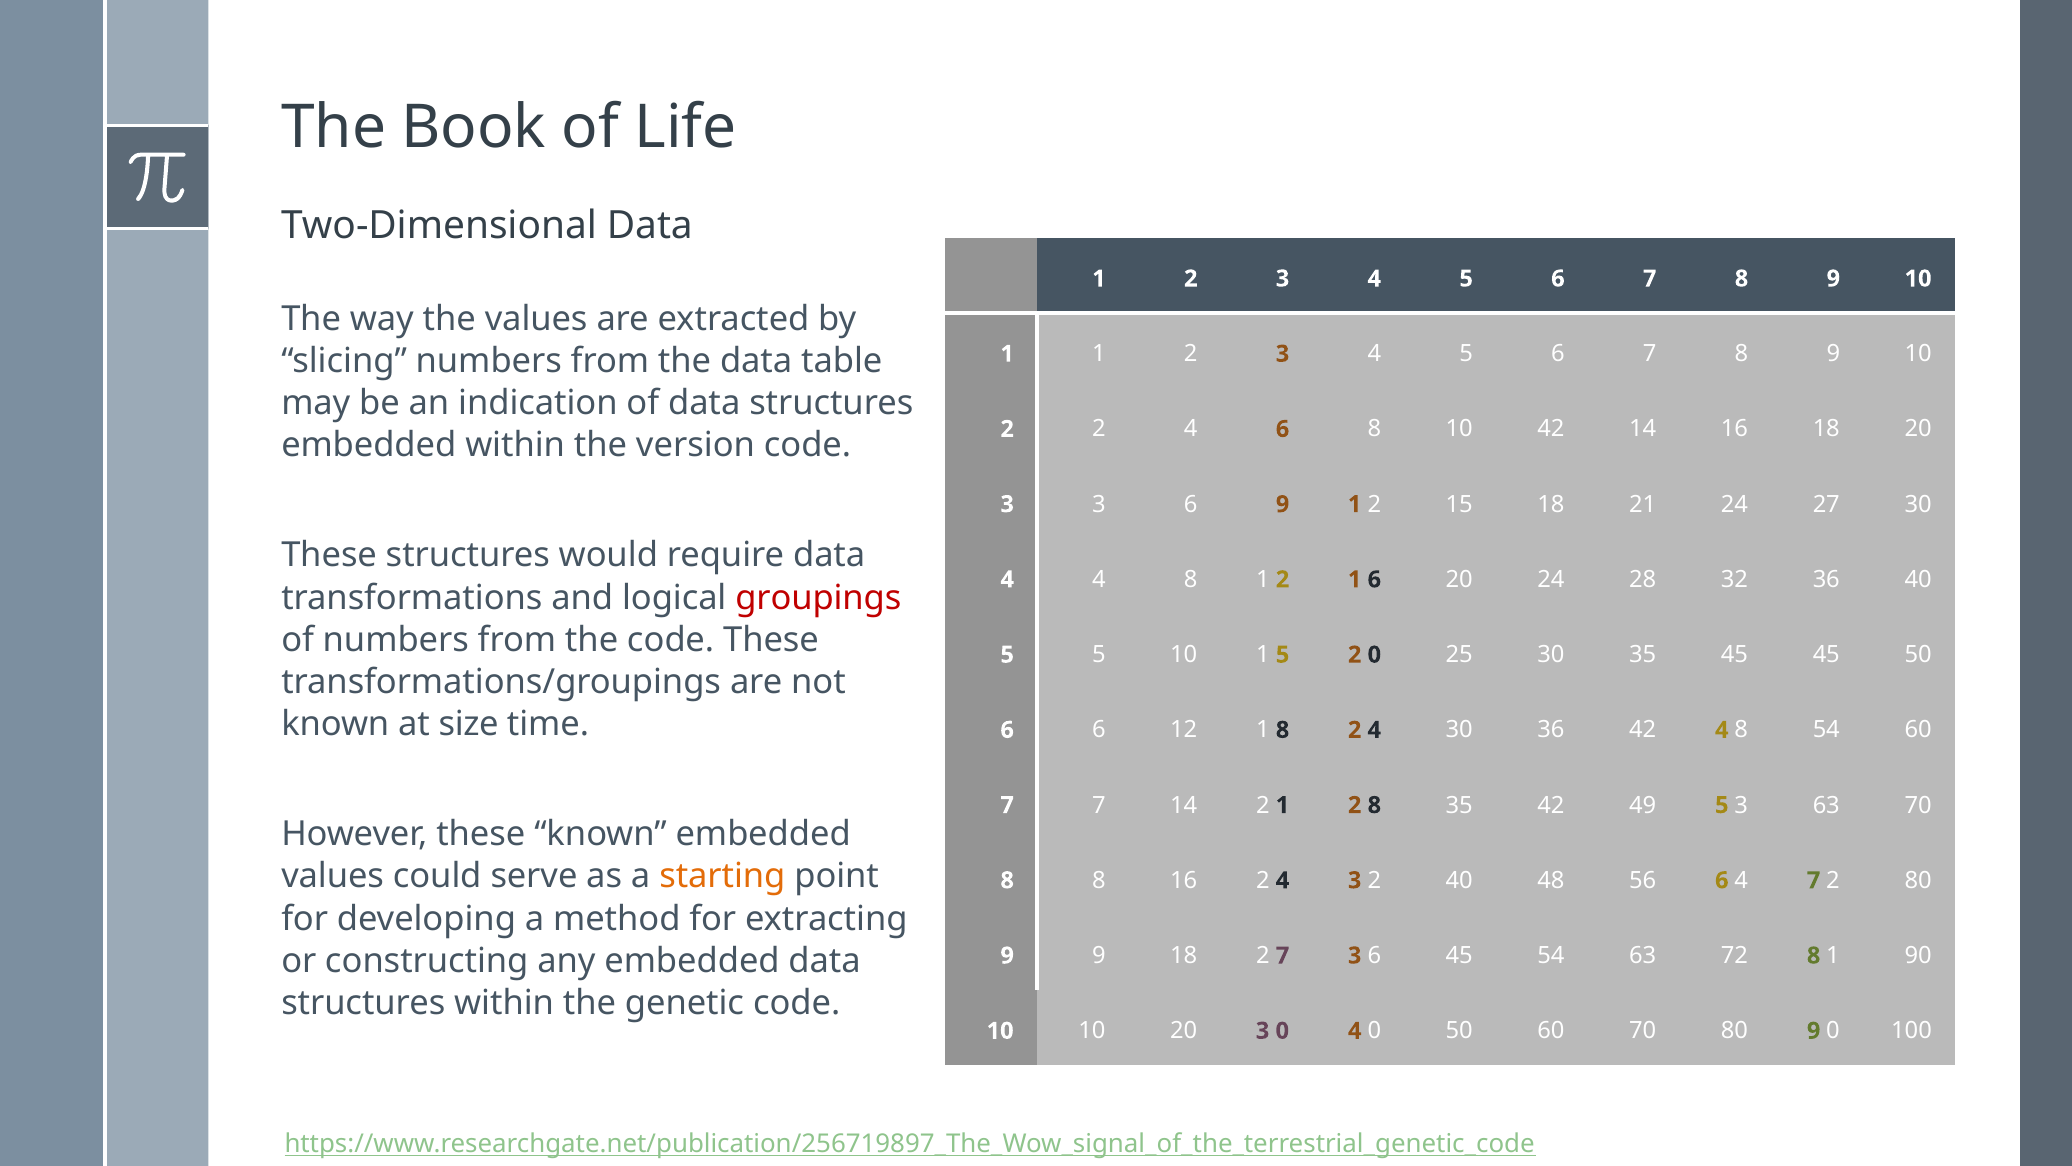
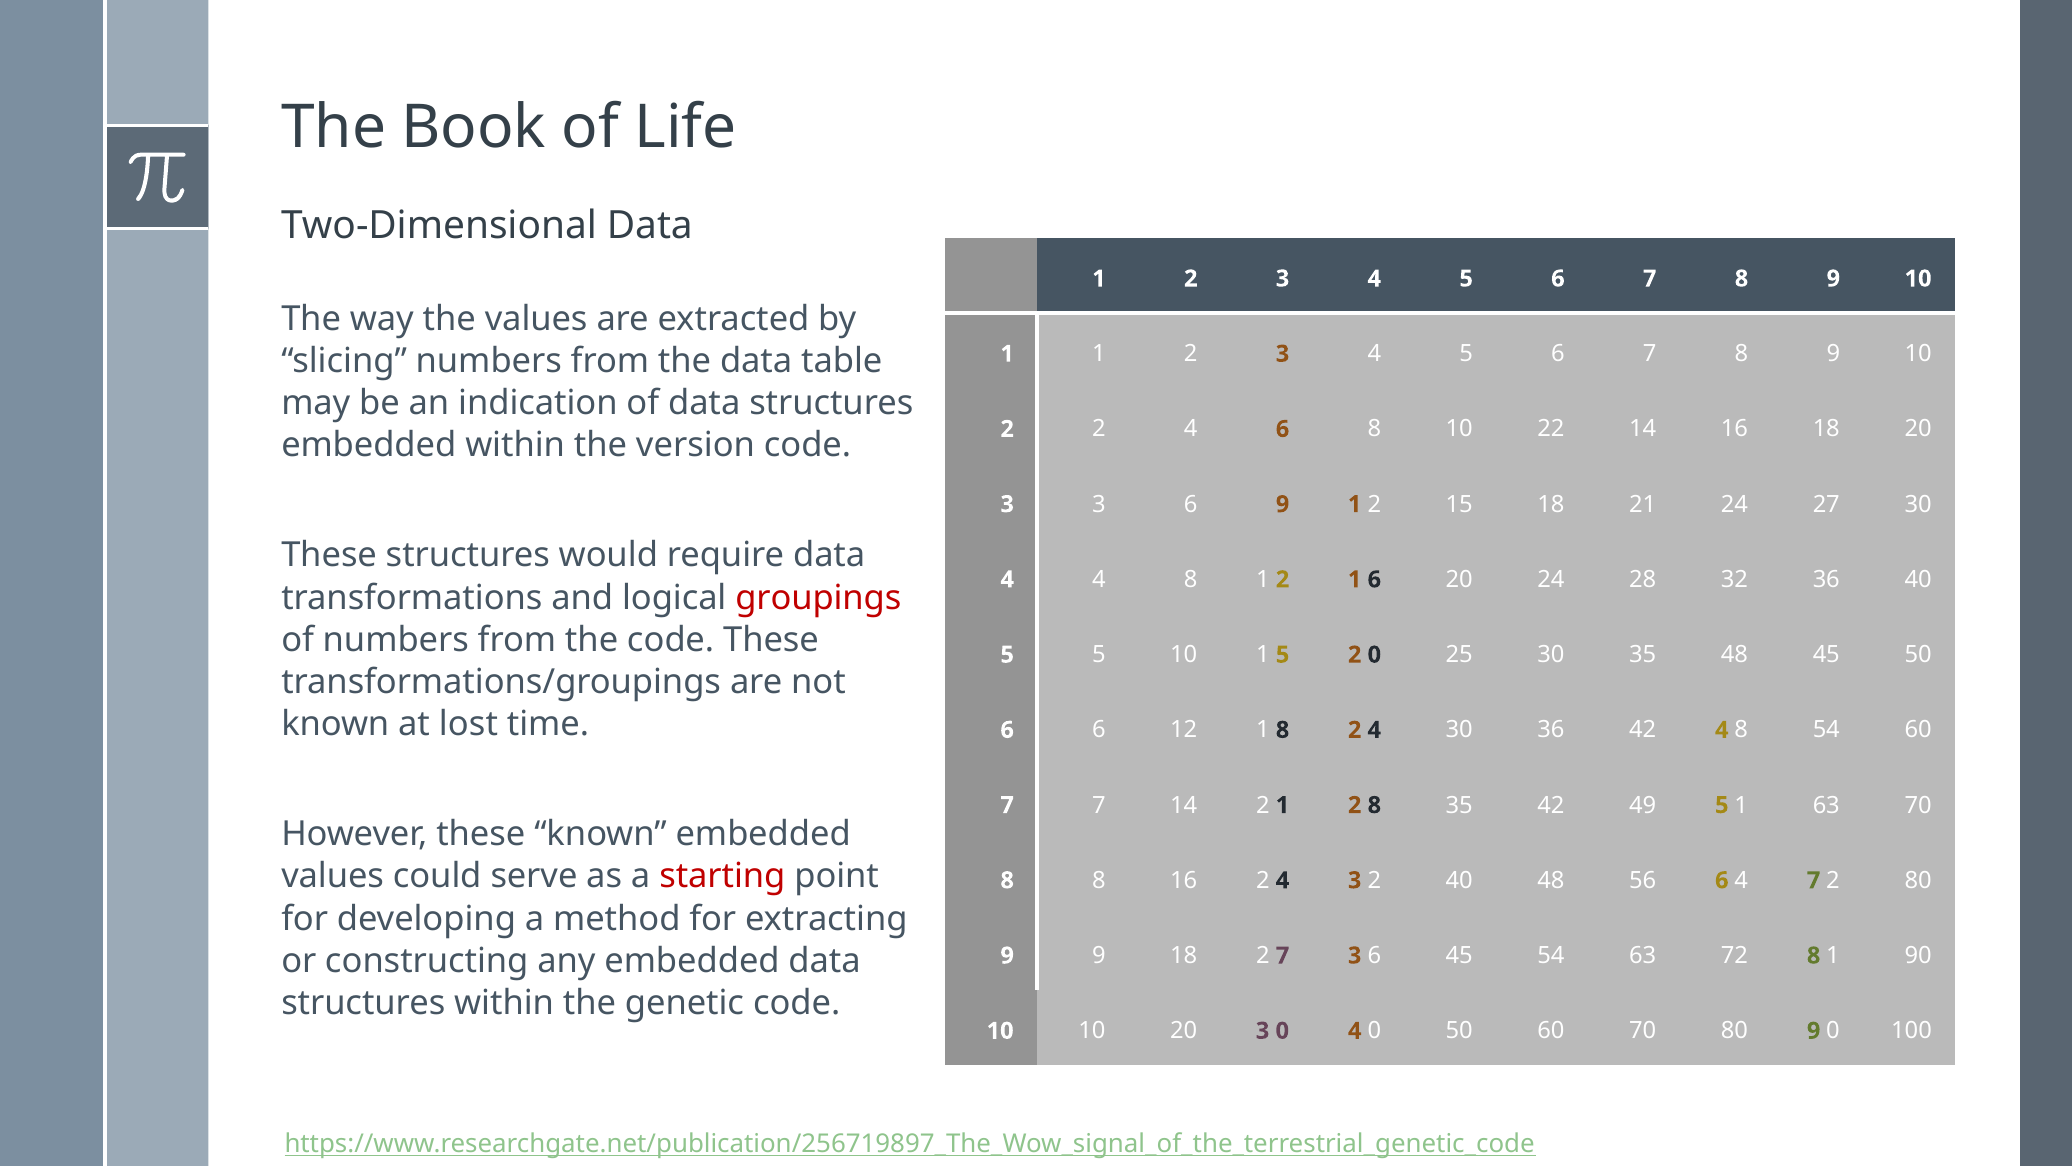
10 42: 42 -> 22
35 45: 45 -> 48
size: size -> lost
5 3: 3 -> 1
starting colour: orange -> red
